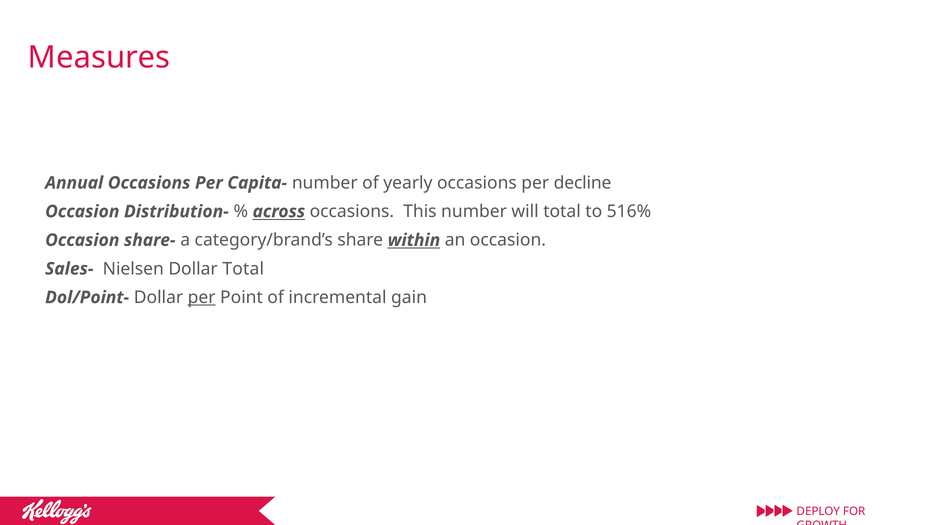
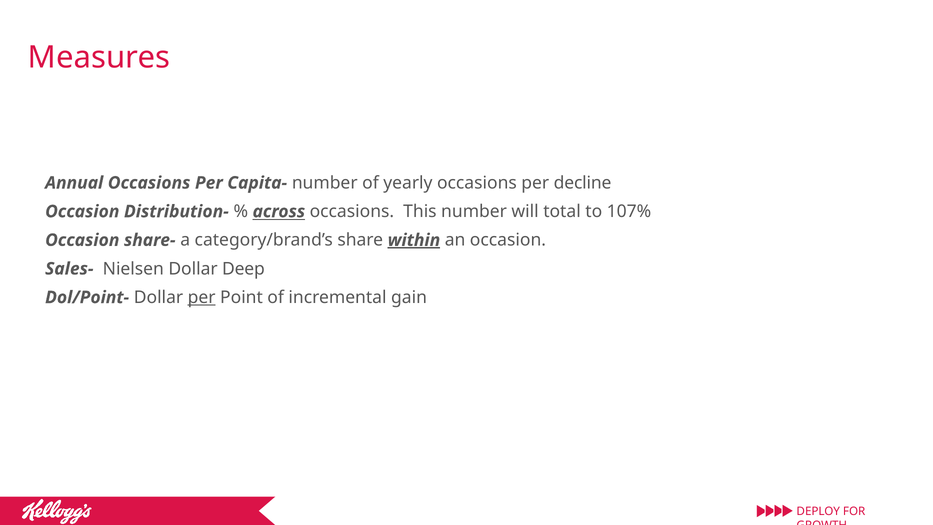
516%: 516% -> 107%
within underline: none -> present
Dollar Total: Total -> Deep
